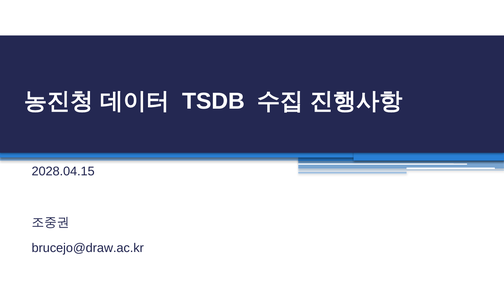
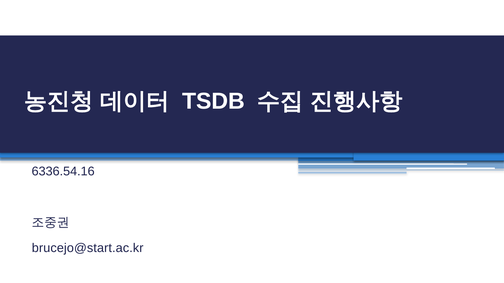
2028.04.15: 2028.04.15 -> 6336.54.16
brucejo@draw.ac.kr: brucejo@draw.ac.kr -> brucejo@start.ac.kr
